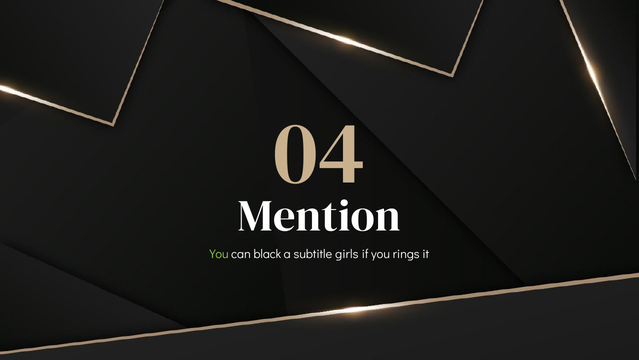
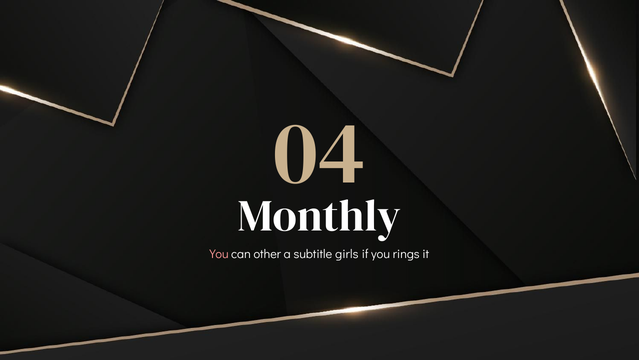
Mention: Mention -> Monthly
You at (219, 254) colour: light green -> pink
black: black -> other
